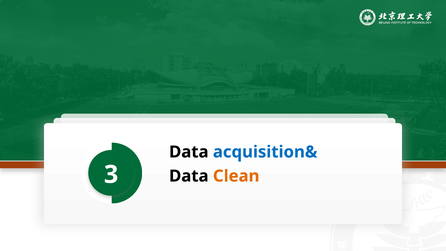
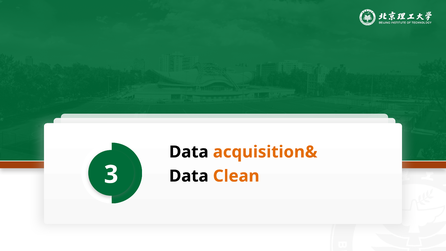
acquisition& colour: blue -> orange
